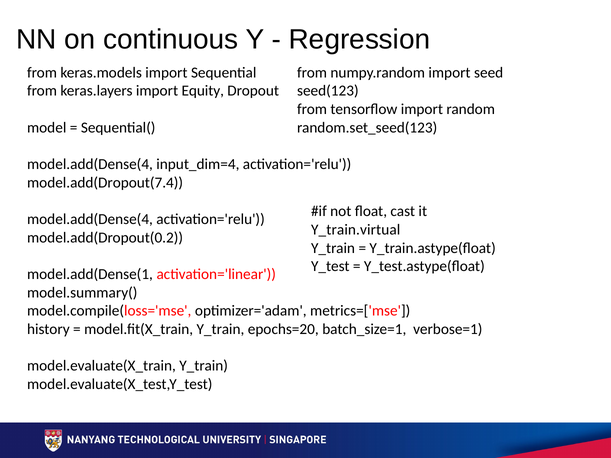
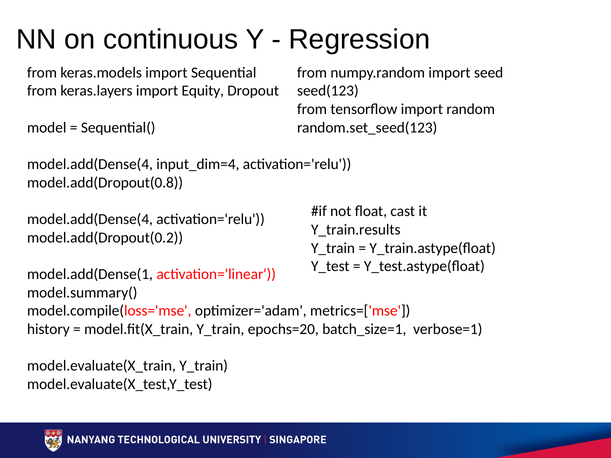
model.add(Dropout(7.4: model.add(Dropout(7.4 -> model.add(Dropout(0.8
Y_train.virtual: Y_train.virtual -> Y_train.results
